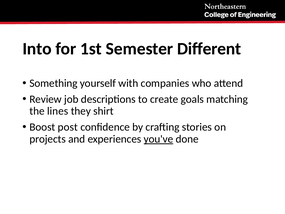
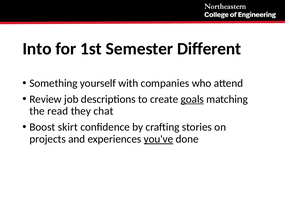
goals underline: none -> present
lines: lines -> read
shirt: shirt -> chat
post: post -> skirt
